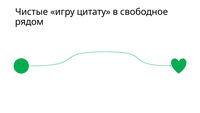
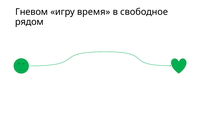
Чистые: Чистые -> Гневом
цитату: цитату -> время
